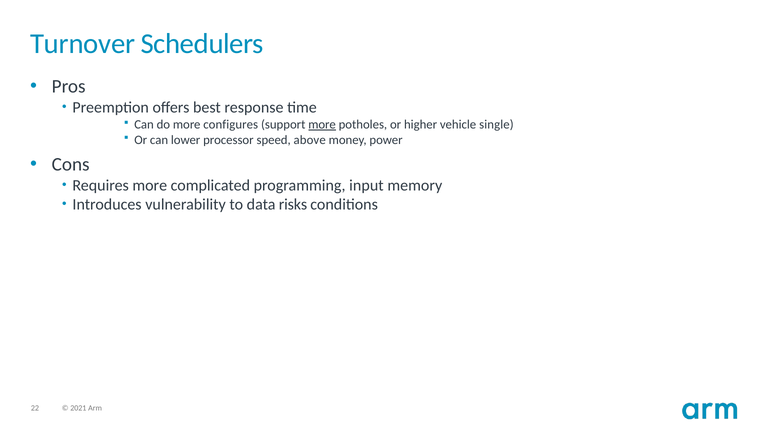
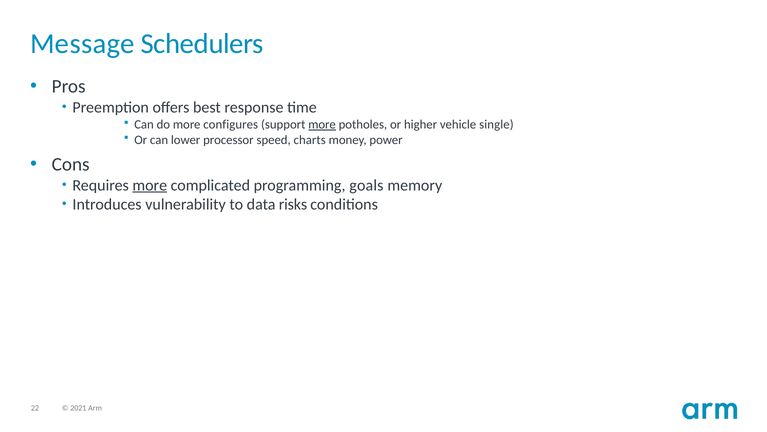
Turnover: Turnover -> Message
above: above -> charts
more at (150, 185) underline: none -> present
input: input -> goals
